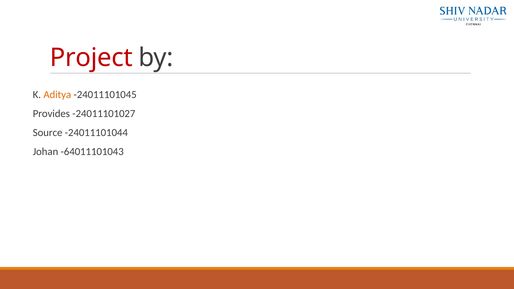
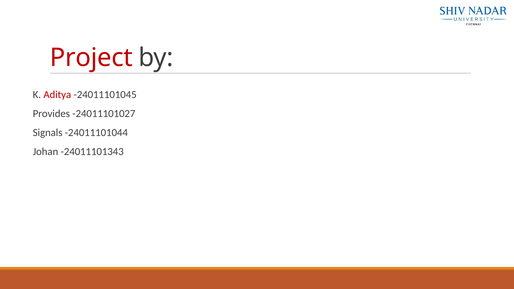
Aditya colour: orange -> red
Source: Source -> Signals
-64011101043: -64011101043 -> -24011101343
